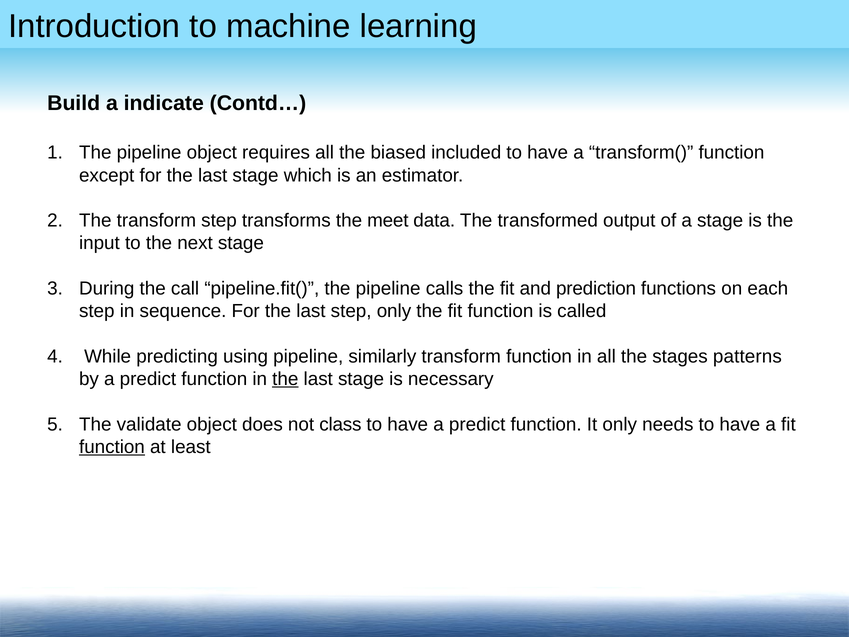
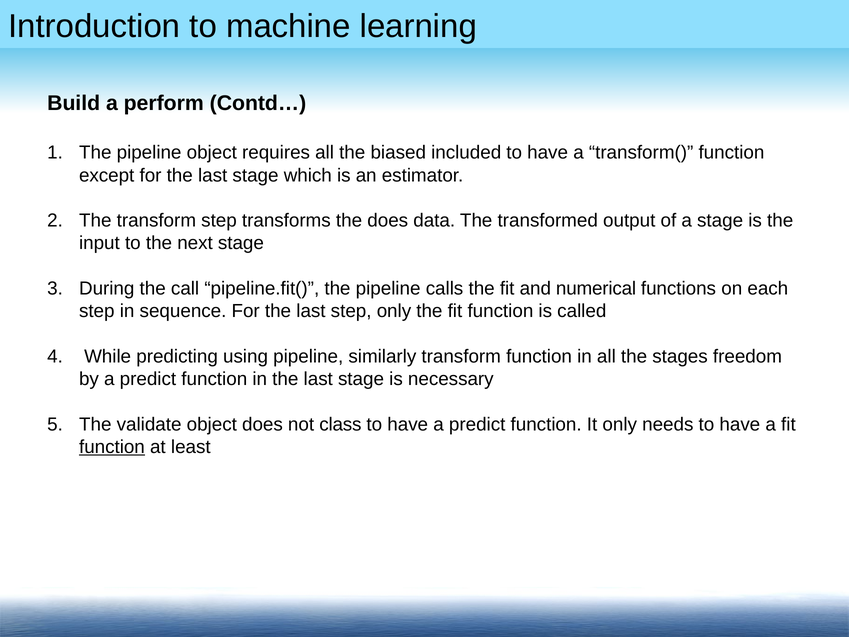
indicate: indicate -> perform
the meet: meet -> does
prediction: prediction -> numerical
patterns: patterns -> freedom
the at (285, 379) underline: present -> none
